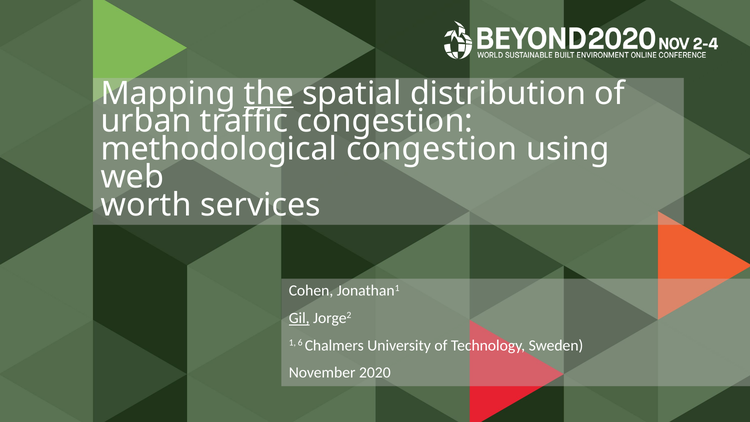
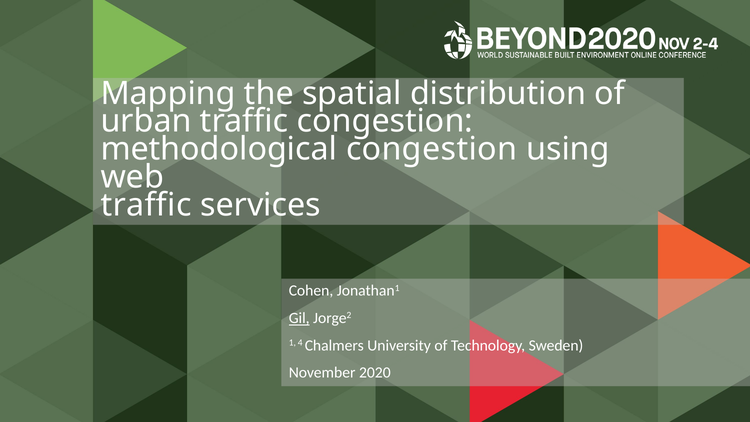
the underline: present -> none
worth at (146, 205): worth -> traffic
6: 6 -> 4
